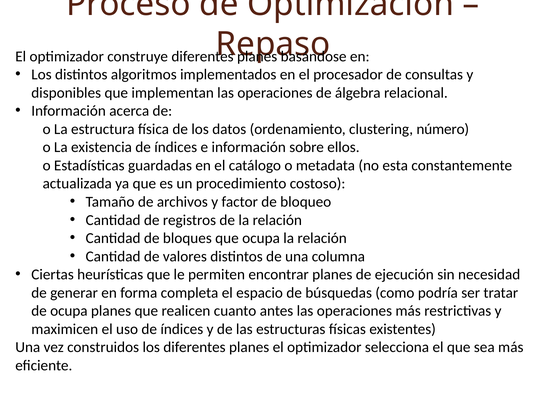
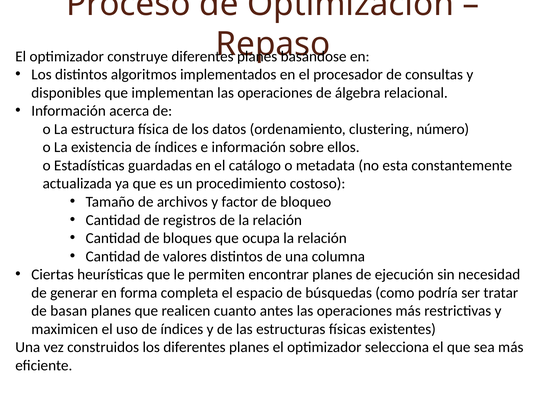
de ocupa: ocupa -> basan
